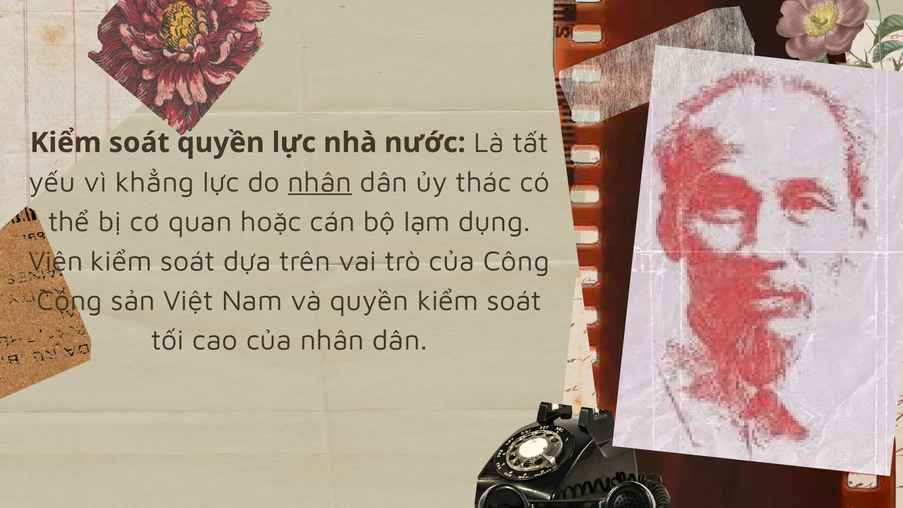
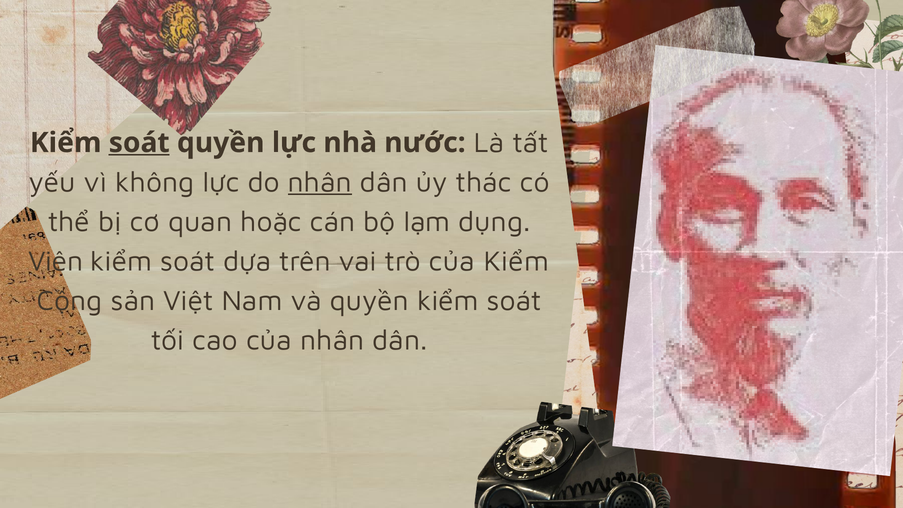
soát at (139, 143) underline: none -> present
khẳng: khẳng -> không
của Công: Công -> Kiểm
